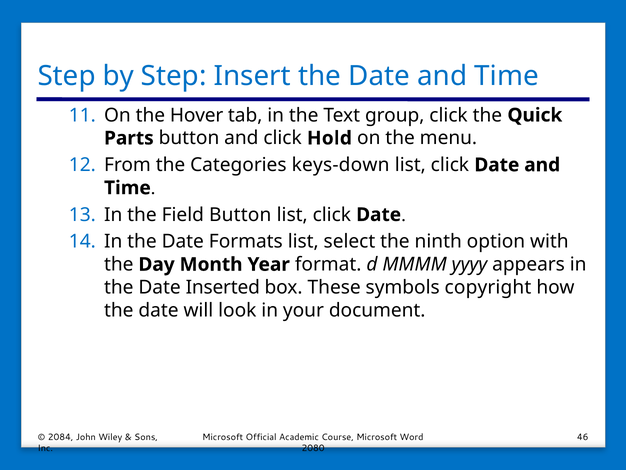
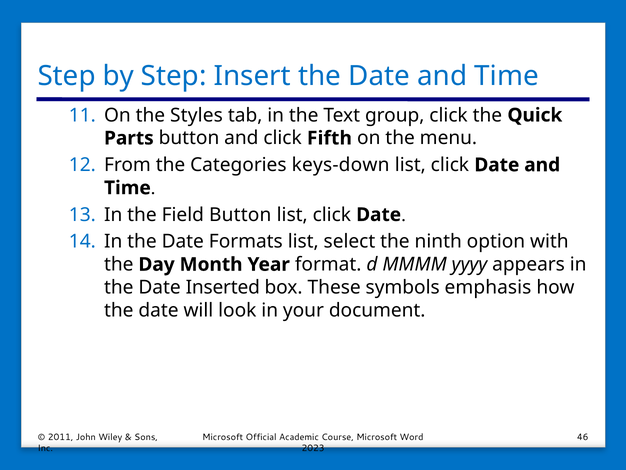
Hover: Hover -> Styles
Hold: Hold -> Fifth
copyright: copyright -> emphasis
2084: 2084 -> 2011
2080: 2080 -> 2023
